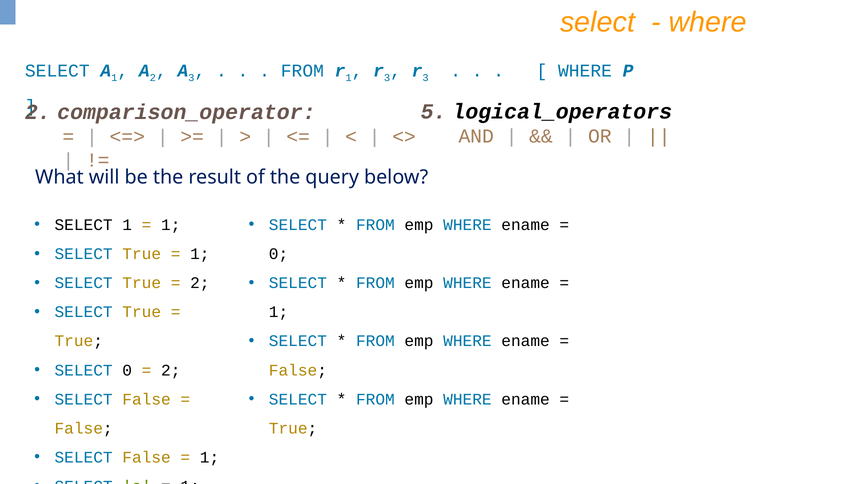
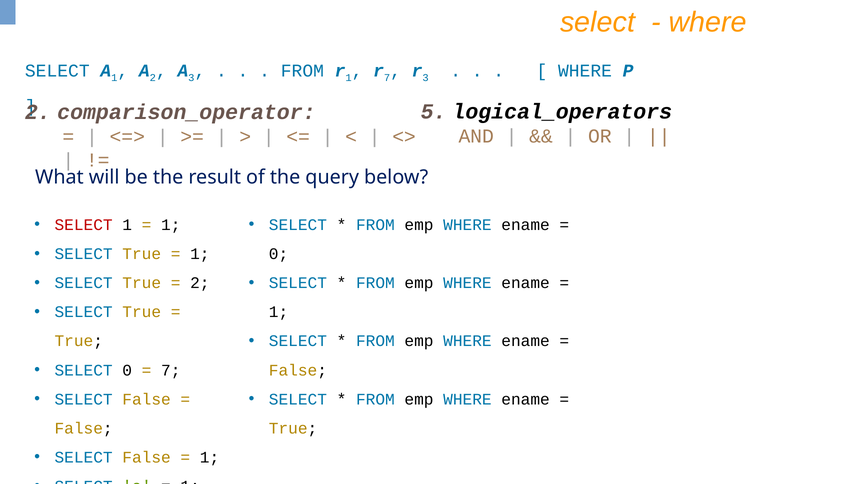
3 at (387, 78): 3 -> 7
SELECT at (84, 225) colour: black -> red
2 at (171, 370): 2 -> 7
